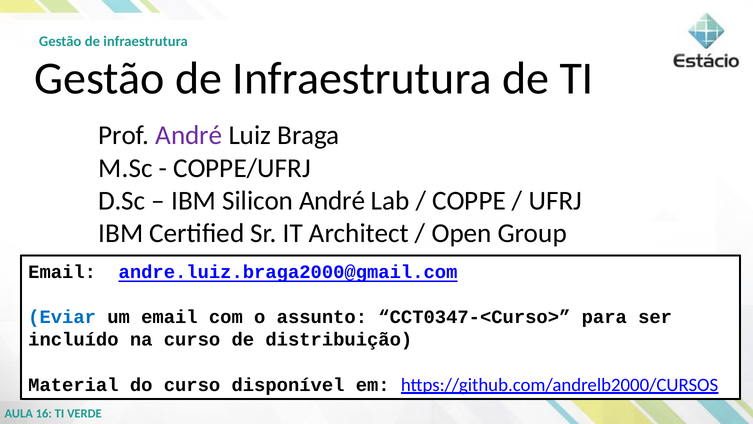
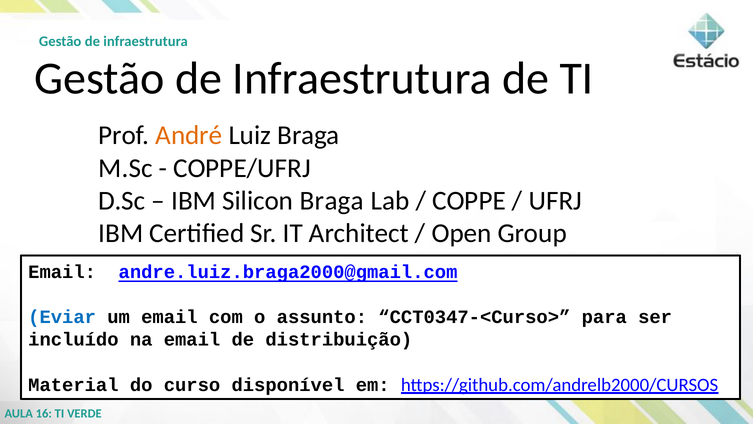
André at (189, 135) colour: purple -> orange
Silicon André: André -> Braga
na curso: curso -> email
